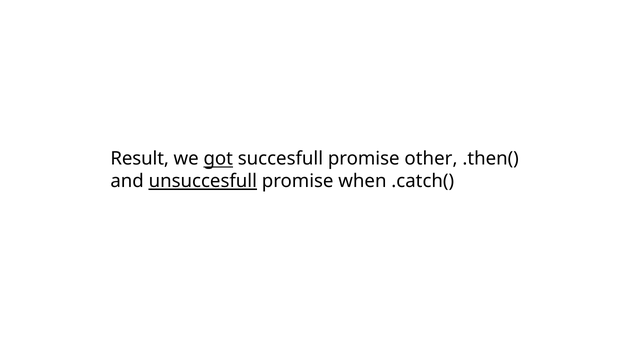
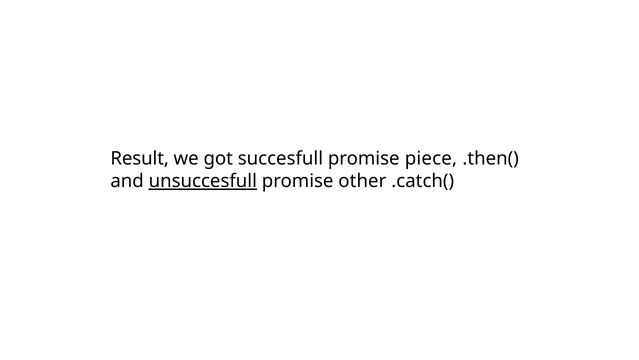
got underline: present -> none
other: other -> piece
when: when -> other
